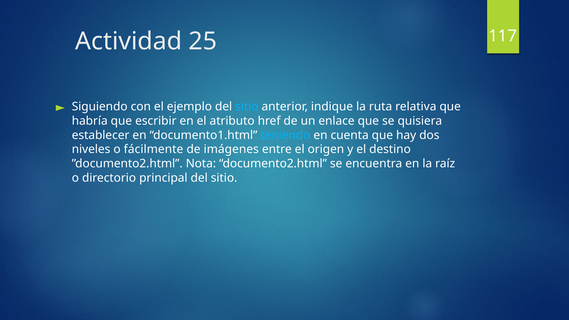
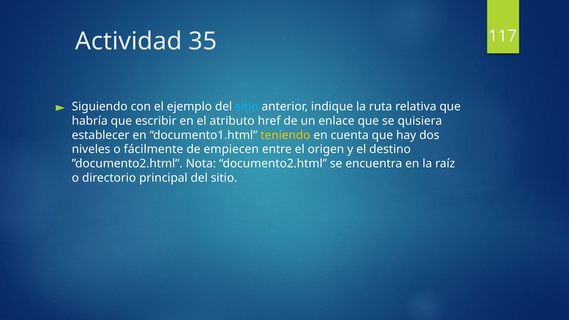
25: 25 -> 35
teniendo colour: light blue -> yellow
imágenes: imágenes -> empiecen
